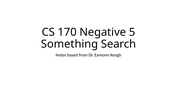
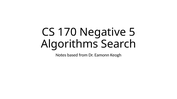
Something: Something -> Algorithms
